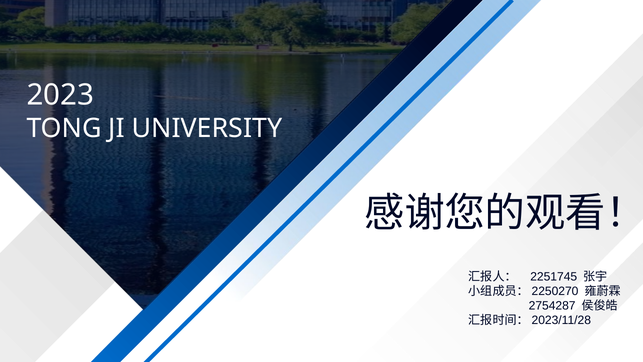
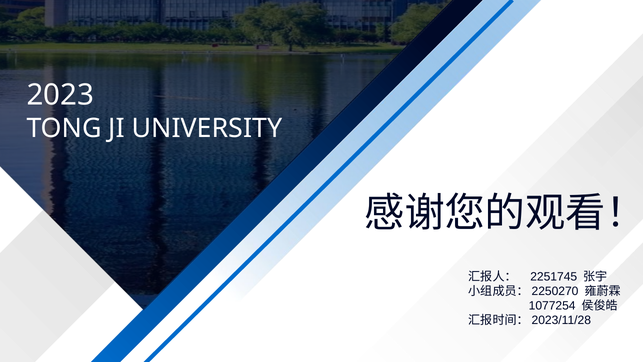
2754287: 2754287 -> 1077254
